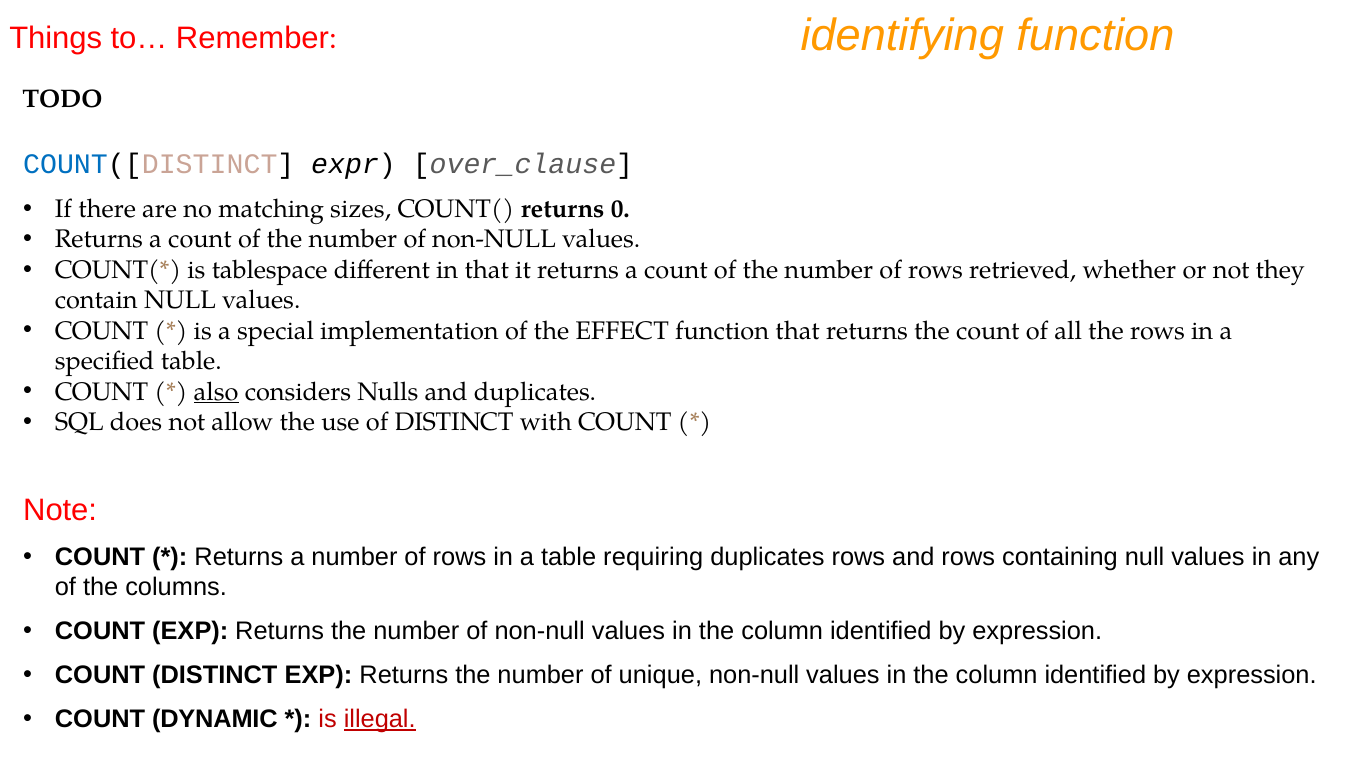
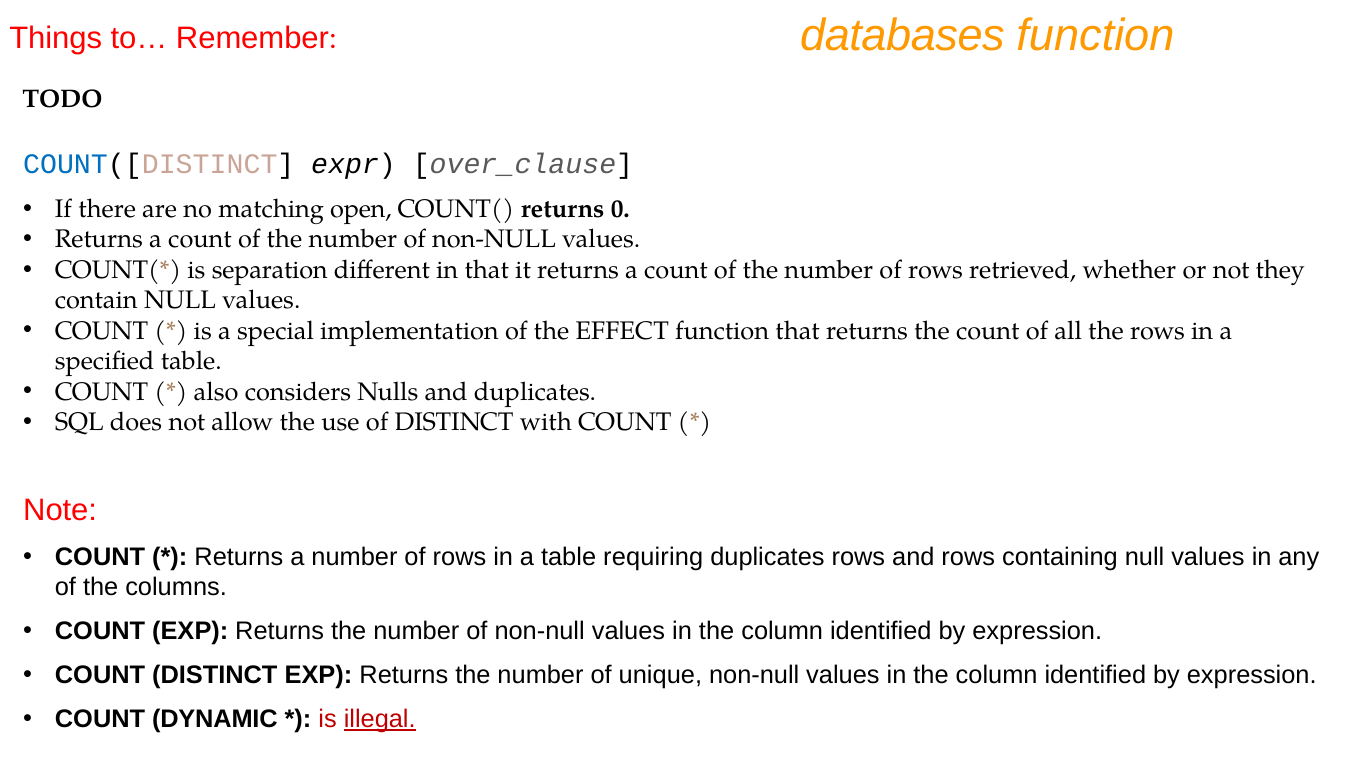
identifying: identifying -> databases
sizes: sizes -> open
tablespace: tablespace -> separation
also underline: present -> none
